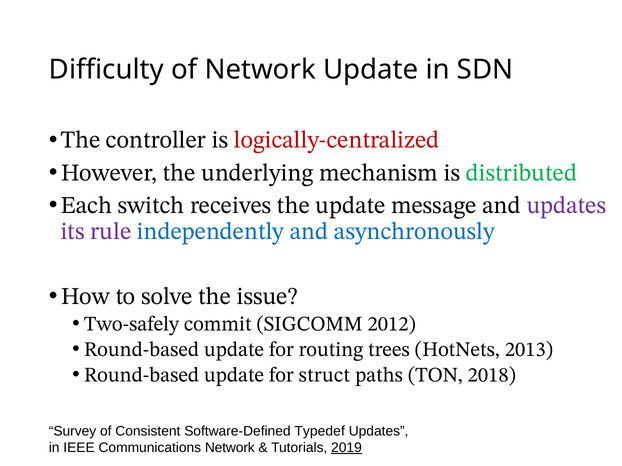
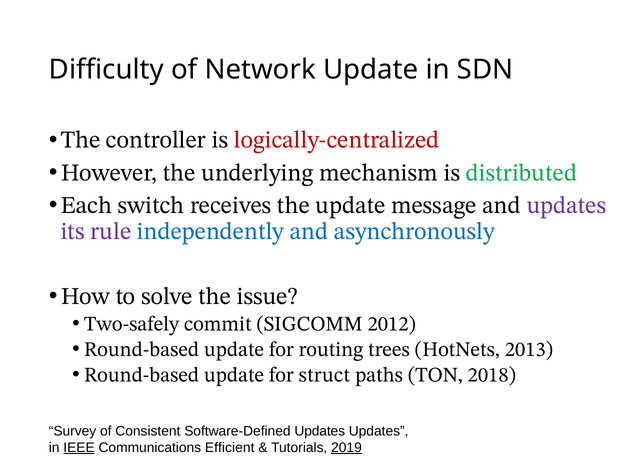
Software-Defined Typedef: Typedef -> Updates
IEEE underline: none -> present
Communications Network: Network -> Efficient
